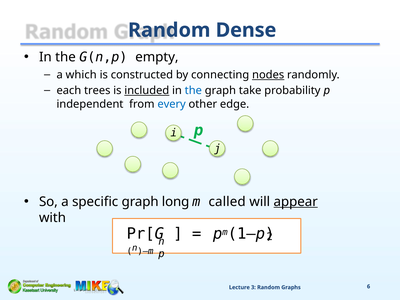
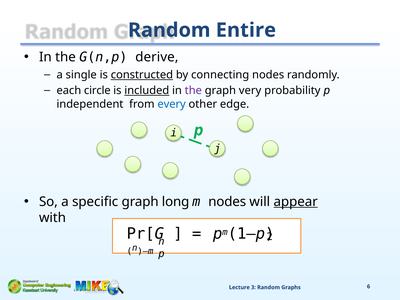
Dense: Dense -> Entire
empty: empty -> derive
which: which -> single
constructed underline: none -> present
nodes at (268, 75) underline: present -> none
trees: trees -> circle
the at (193, 90) colour: blue -> purple
take: take -> very
m called: called -> nodes
